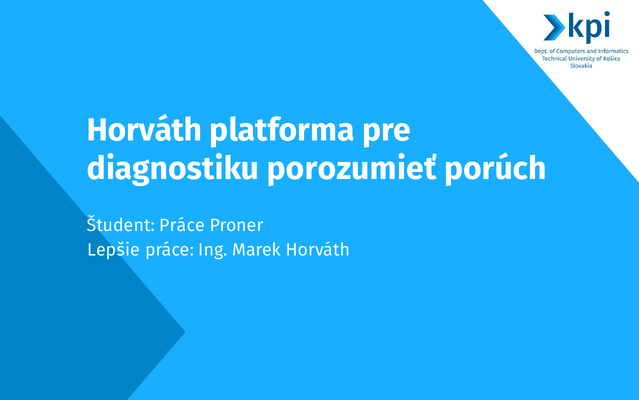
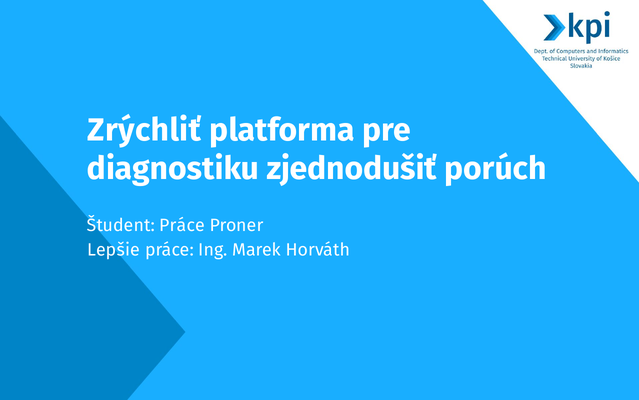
Horváth at (145, 130): Horváth -> Zrýchliť
porozumieť: porozumieť -> zjednodušiť
